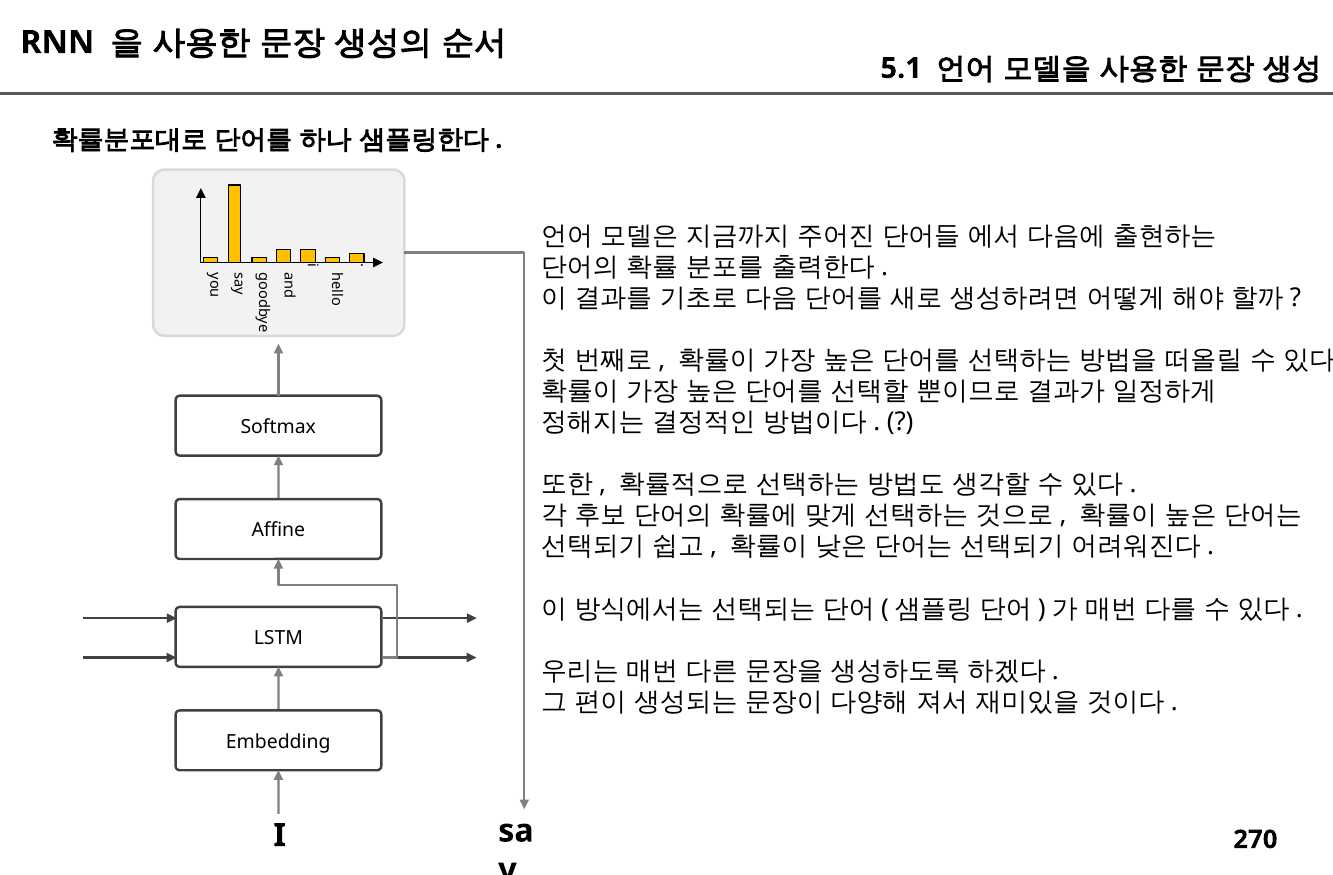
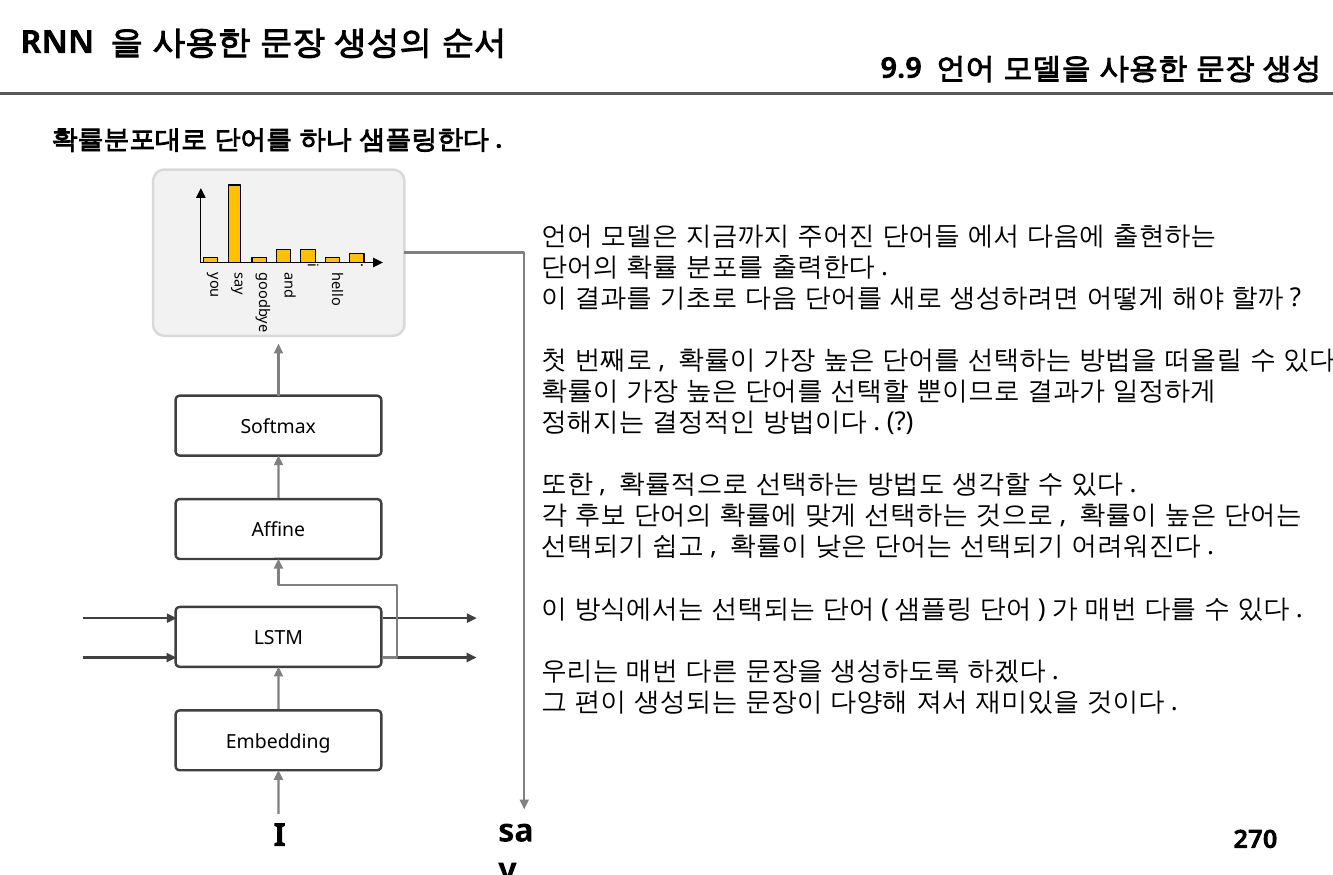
5.1: 5.1 -> 9.9
